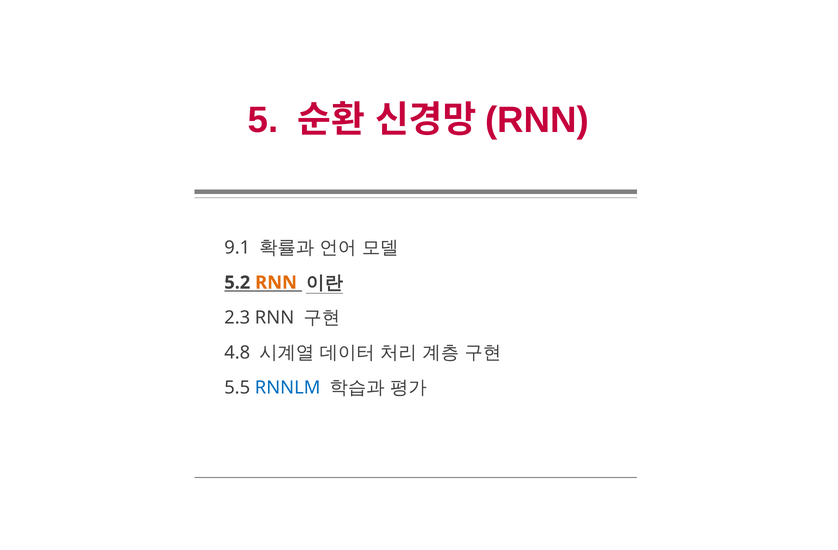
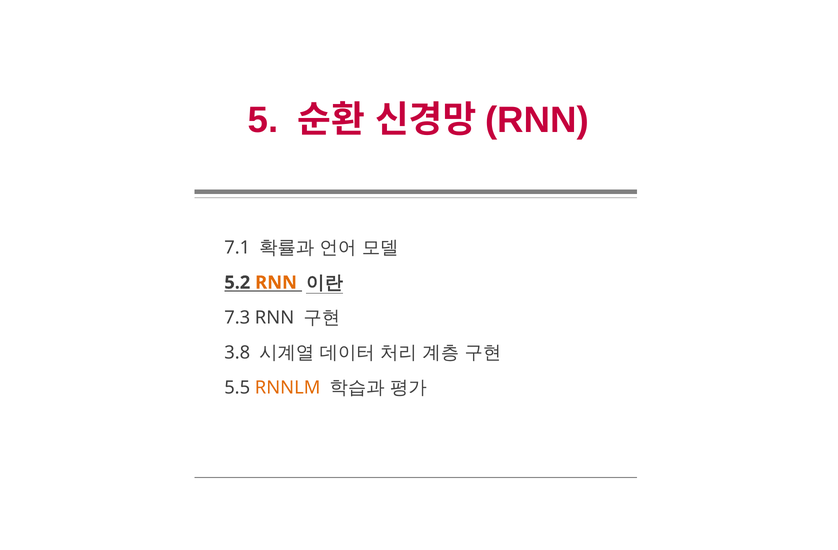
9.1: 9.1 -> 7.1
2.3: 2.3 -> 7.3
4.8: 4.8 -> 3.8
RNNLM colour: blue -> orange
